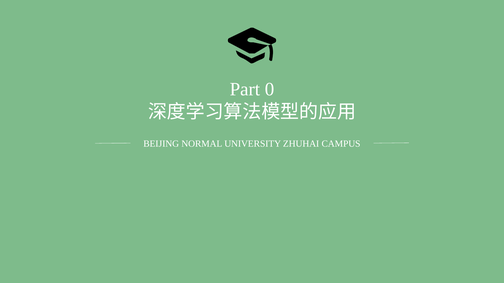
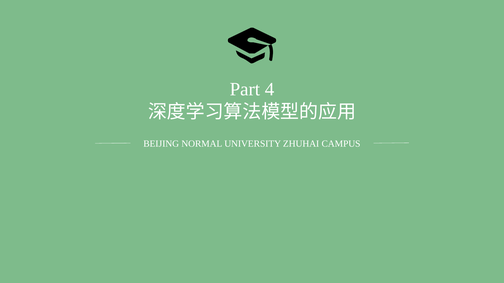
0: 0 -> 4
